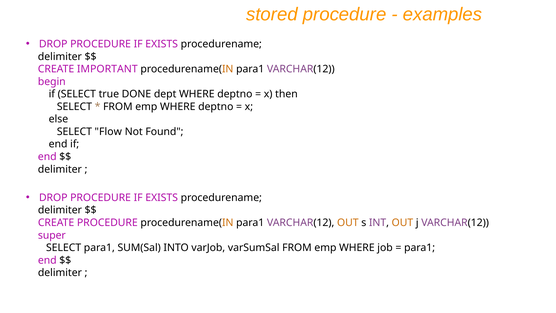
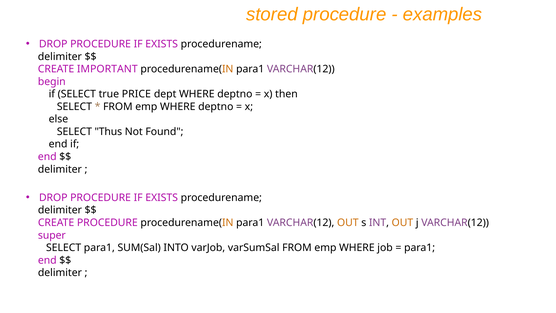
DONE: DONE -> PRICE
Flow: Flow -> Thus
